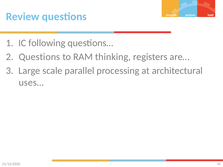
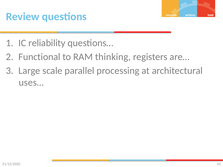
following: following -> reliability
Questions at (39, 57): Questions -> Functional
